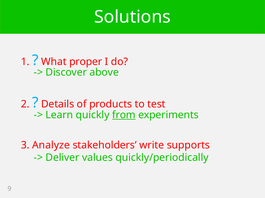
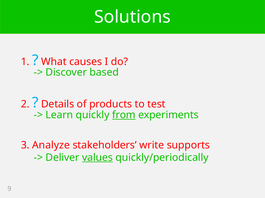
proper: proper -> causes
above: above -> based
values underline: none -> present
